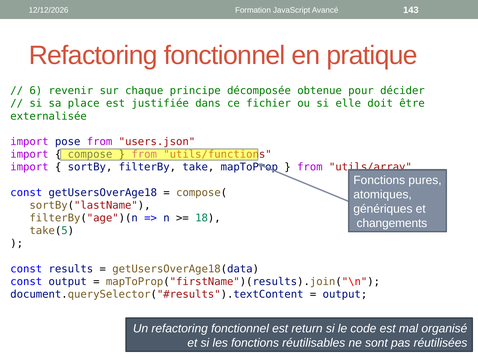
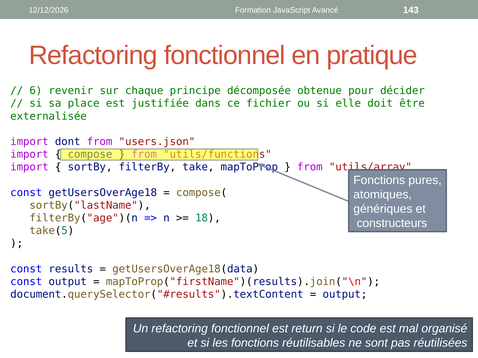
pose: pose -> dont
changements: changements -> constructeurs
